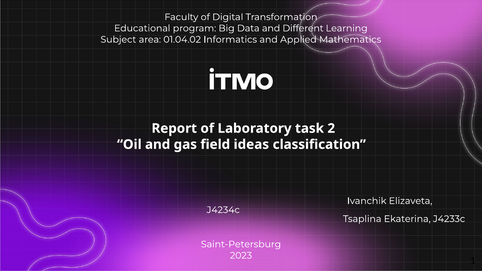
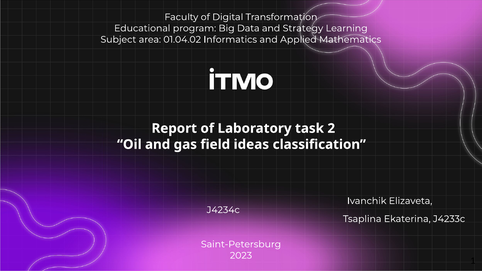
Different: Different -> Strategy
